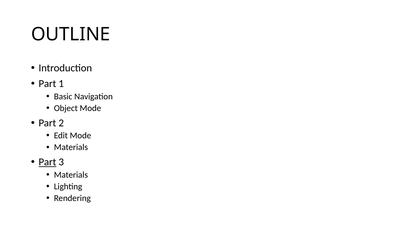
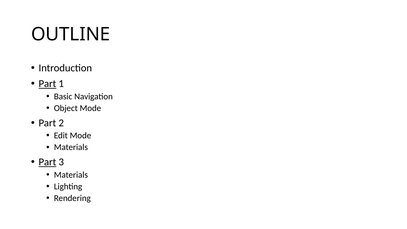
Part at (47, 84) underline: none -> present
